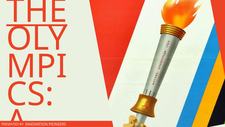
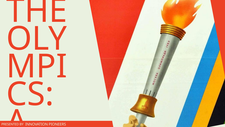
THE underline: present -> none
